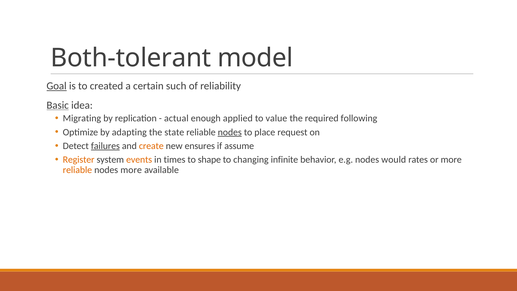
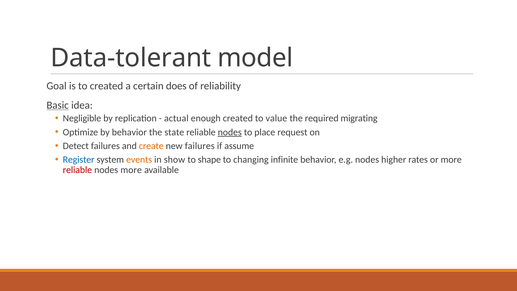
Both-tolerant: Both-tolerant -> Data-tolerant
Goal underline: present -> none
such: such -> does
Migrating: Migrating -> Negligible
enough applied: applied -> created
following: following -> migrating
by adapting: adapting -> behavior
failures at (105, 146) underline: present -> none
new ensures: ensures -> failures
Register colour: orange -> blue
times: times -> show
would: would -> higher
reliable at (77, 170) colour: orange -> red
